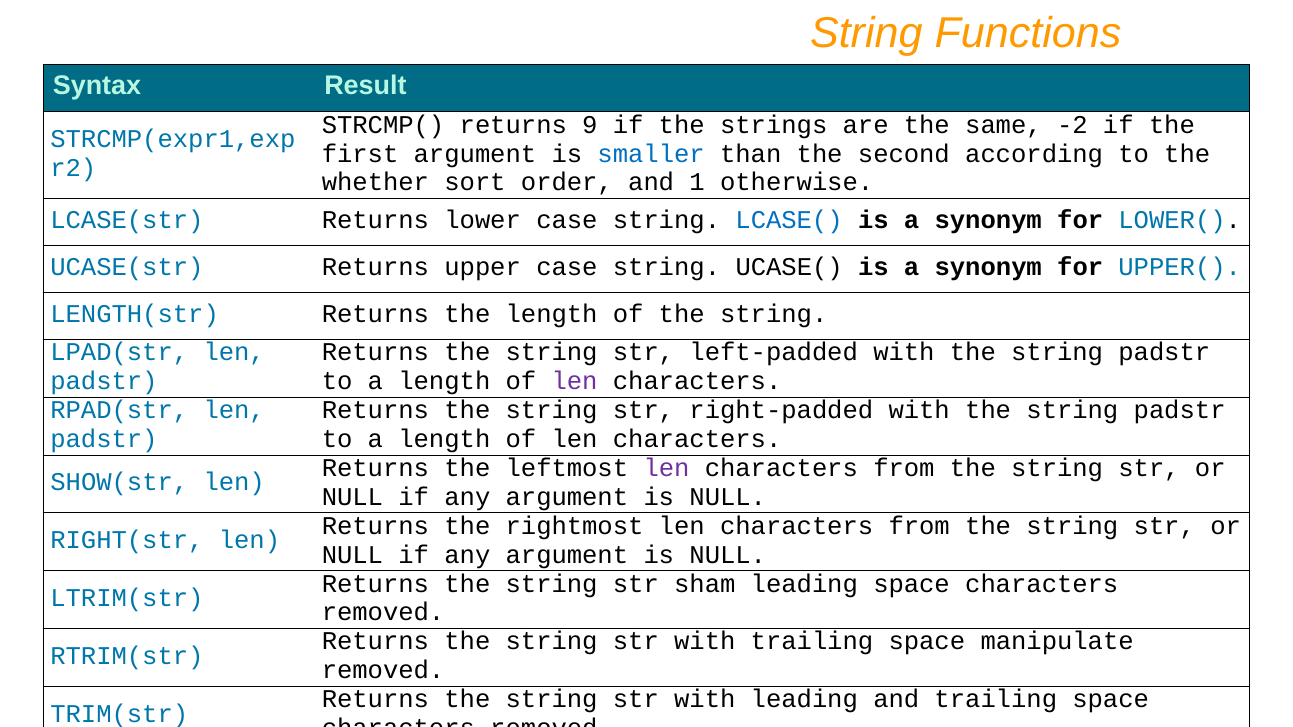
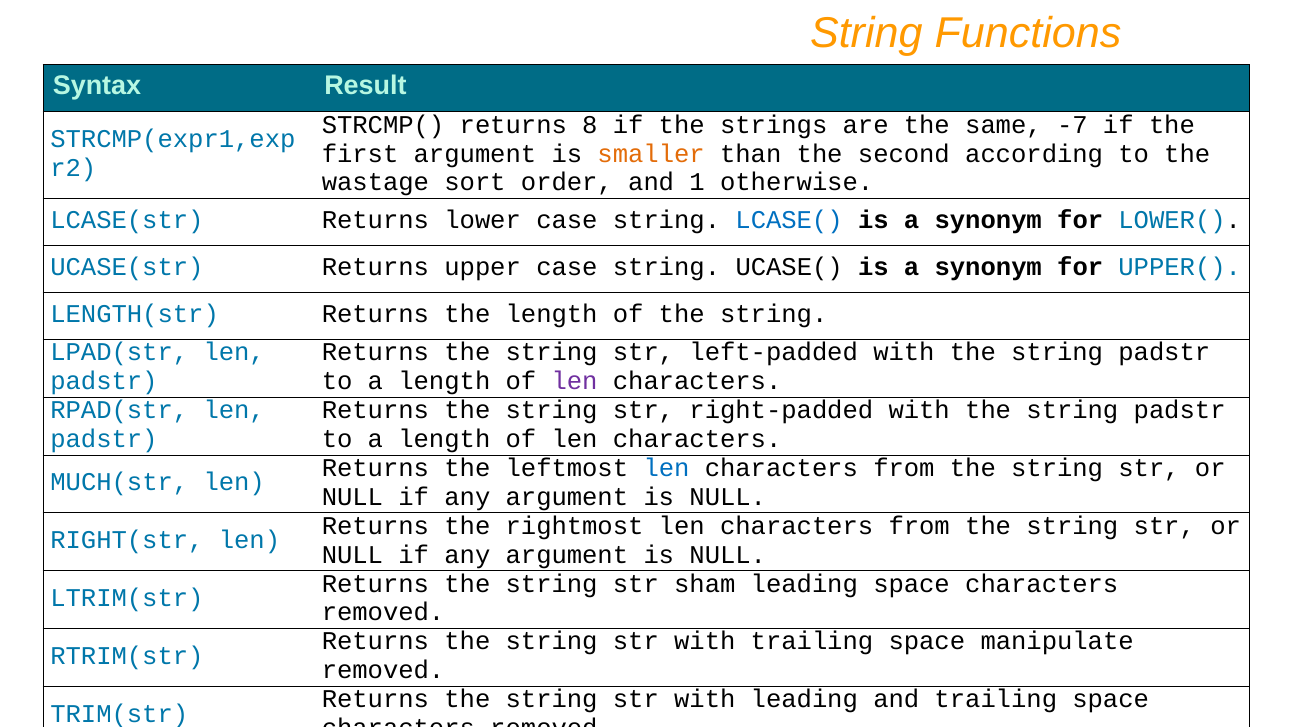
9: 9 -> 8
-2: -2 -> -7
smaller colour: blue -> orange
whether: whether -> wastage
len at (667, 468) colour: purple -> blue
SHOW(str: SHOW(str -> MUCH(str
